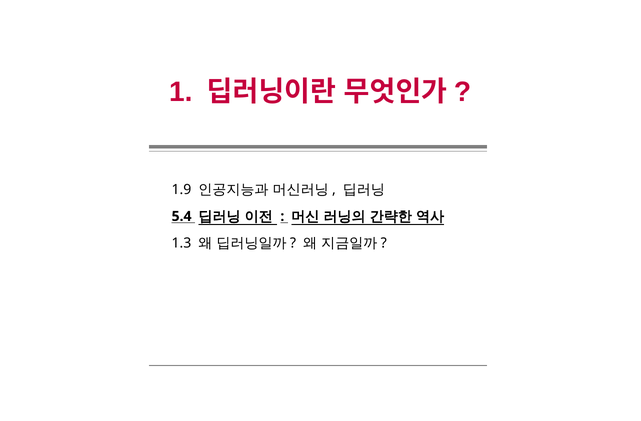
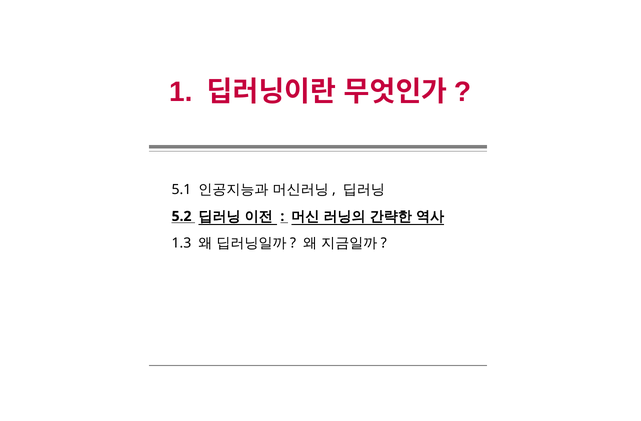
1.9: 1.9 -> 5.1
5.4: 5.4 -> 5.2
